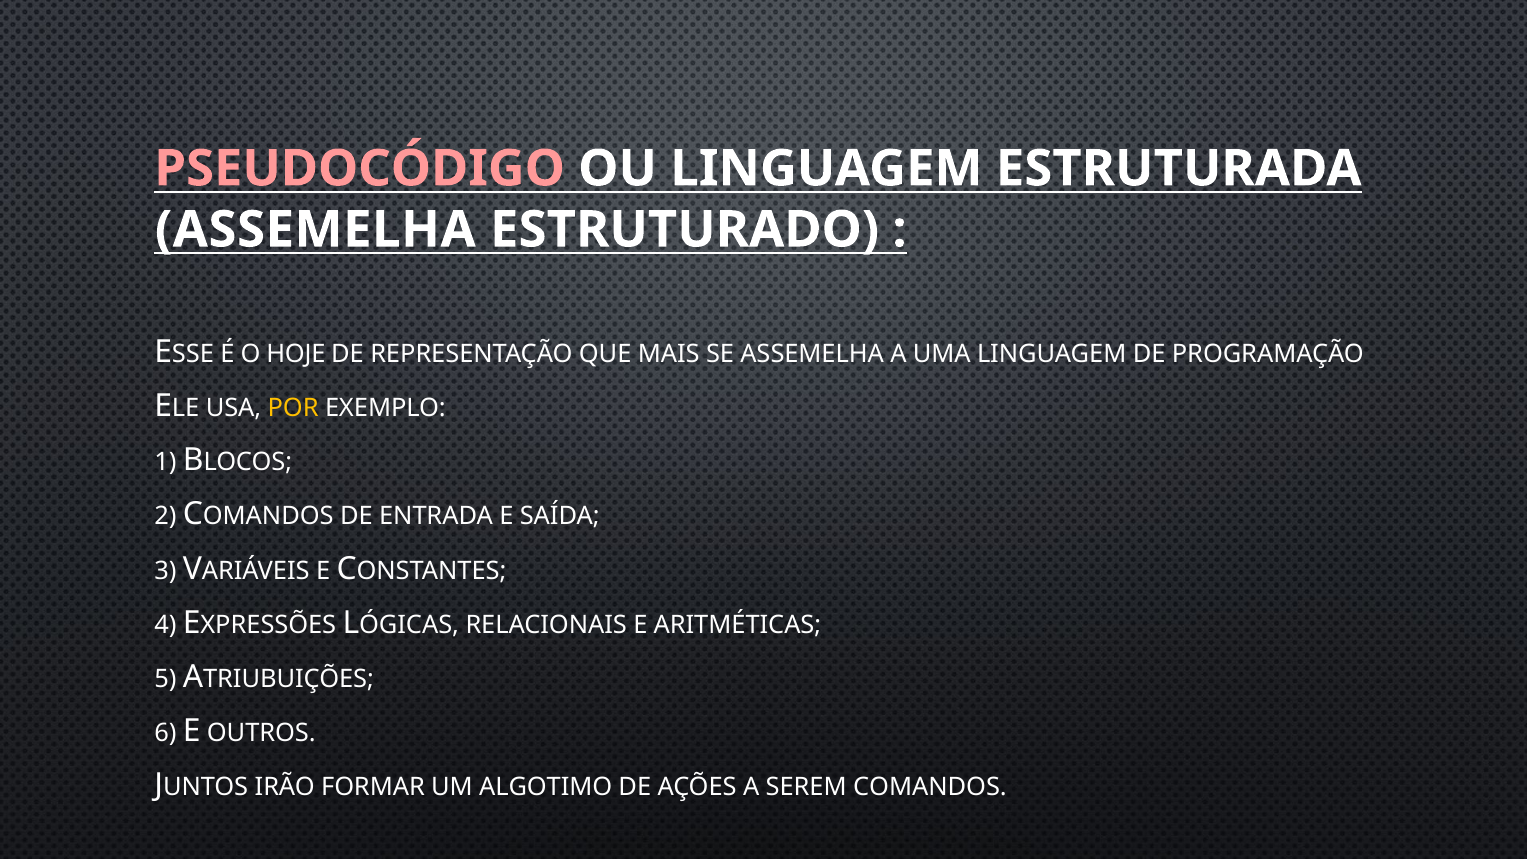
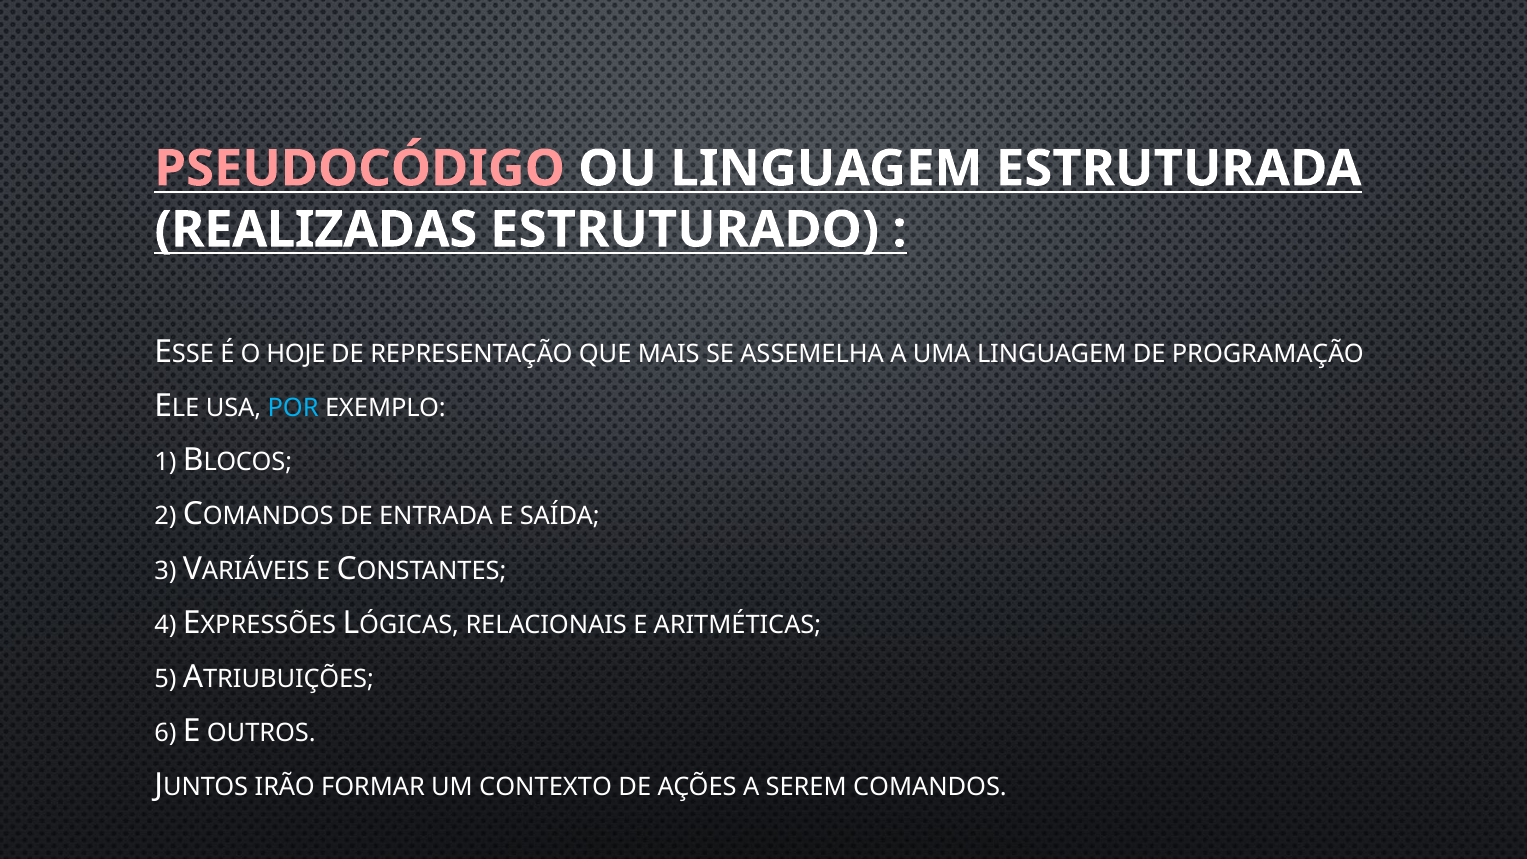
ASSEMELHA at (315, 230): ASSEMELHA -> REALIZADAS
POR colour: yellow -> light blue
ALGOTIMO: ALGOTIMO -> CONTEXTO
